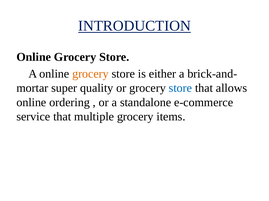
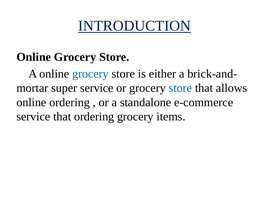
grocery at (90, 74) colour: orange -> blue
super quality: quality -> service
that multiple: multiple -> ordering
